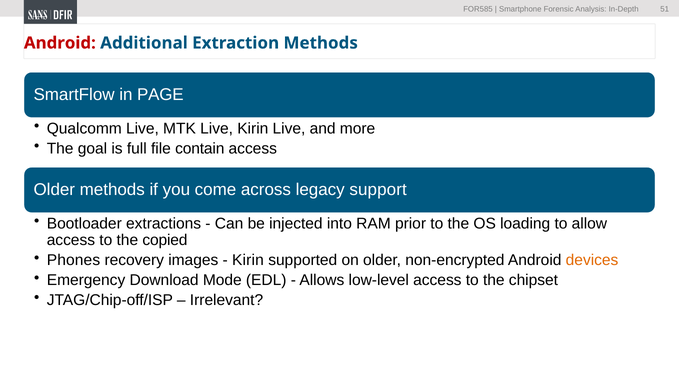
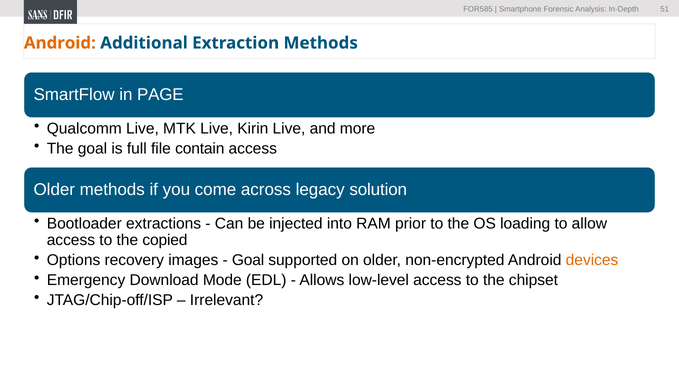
Android at (60, 43) colour: red -> orange
support: support -> solution
Phones: Phones -> Options
Kirin at (248, 260): Kirin -> Goal
